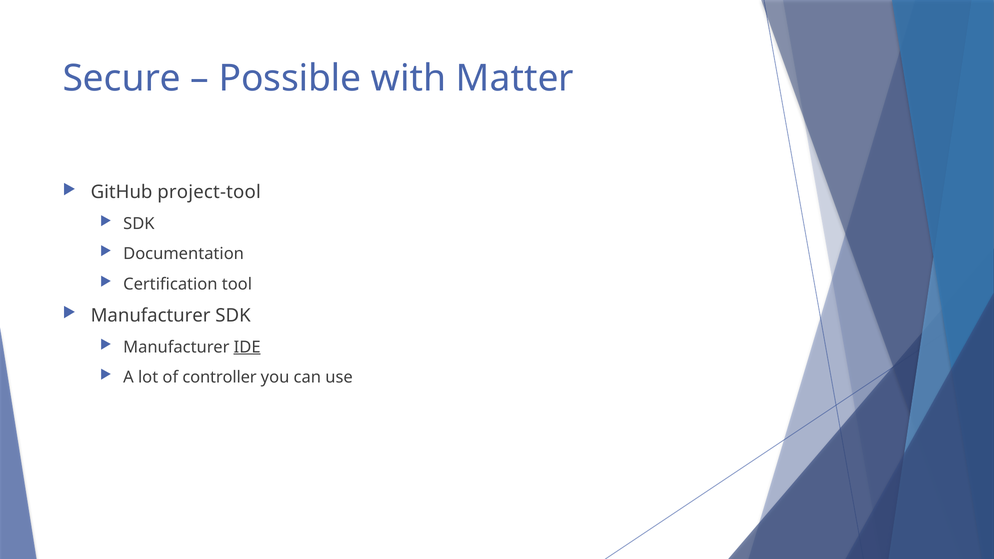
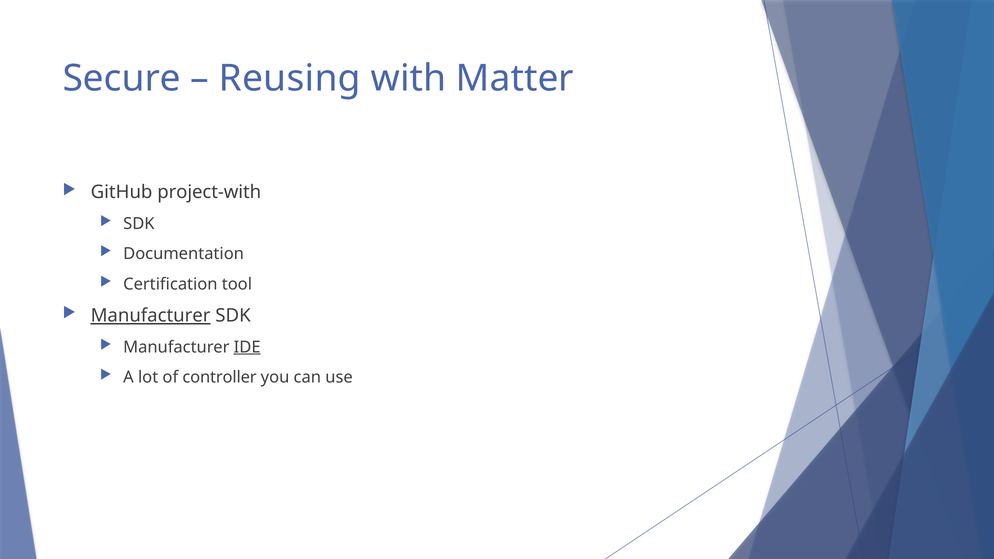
Possible: Possible -> Reusing
project-tool: project-tool -> project-with
Manufacturer at (151, 316) underline: none -> present
